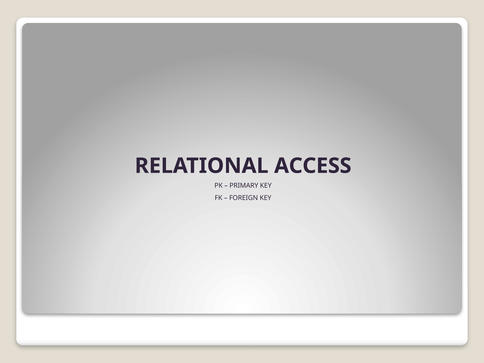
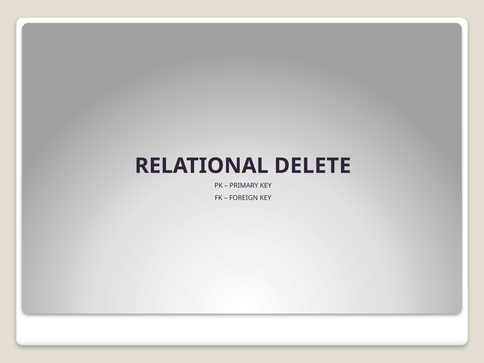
ACCESS: ACCESS -> DELETE
